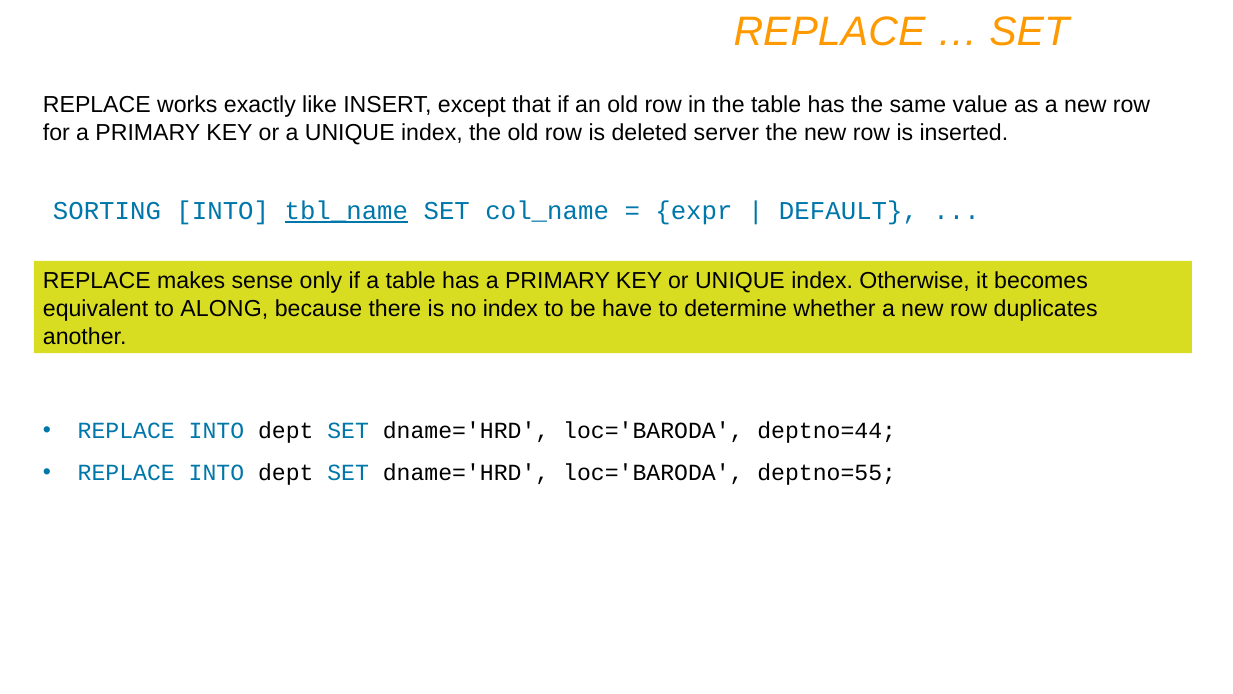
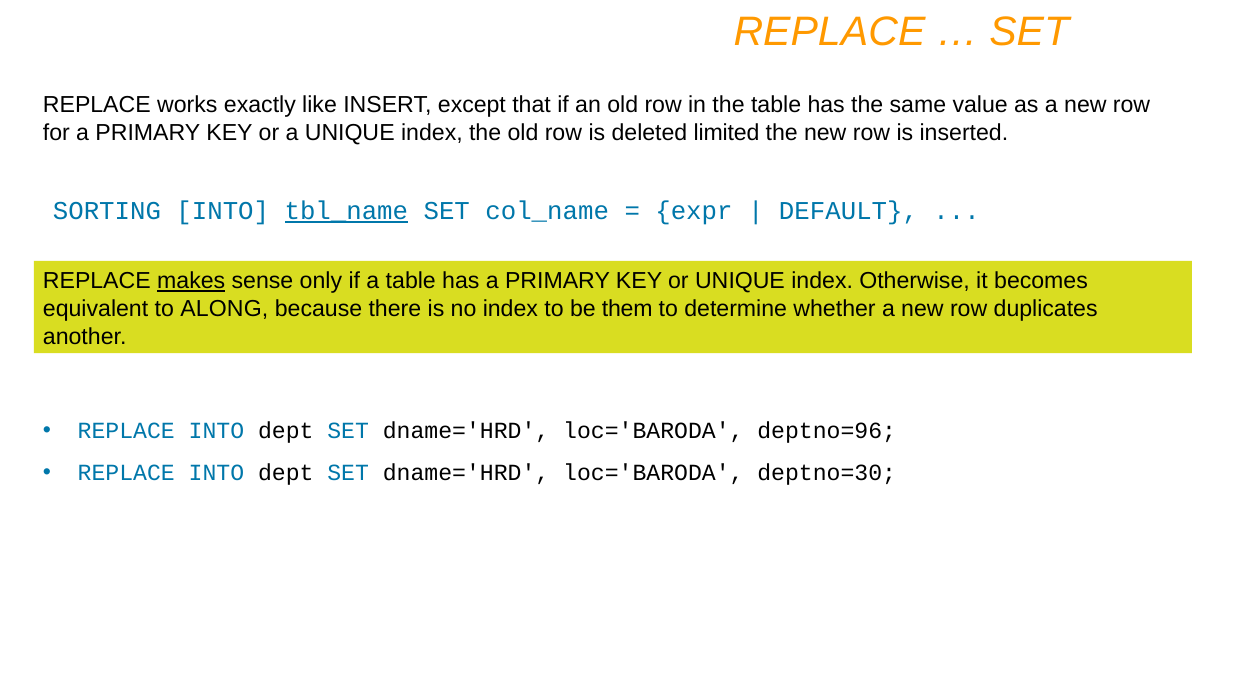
server: server -> limited
makes underline: none -> present
have: have -> them
deptno=44: deptno=44 -> deptno=96
deptno=55: deptno=55 -> deptno=30
